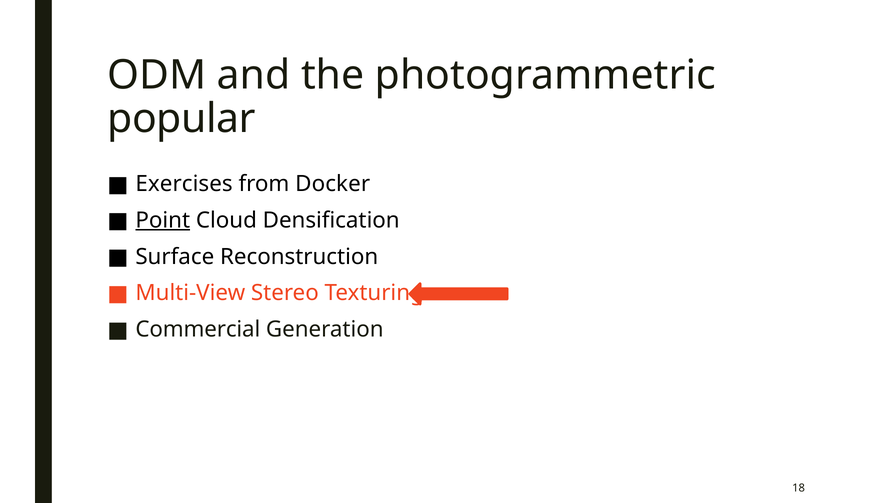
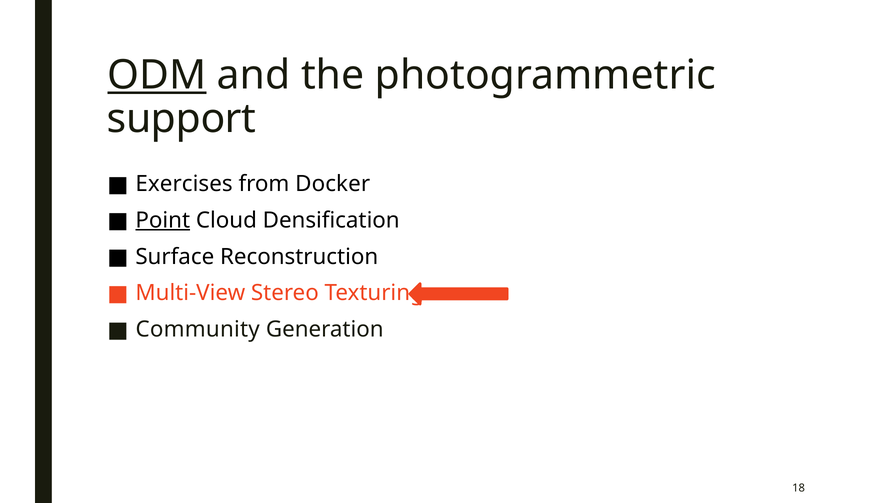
ODM underline: none -> present
popular: popular -> support
Commercial: Commercial -> Community
